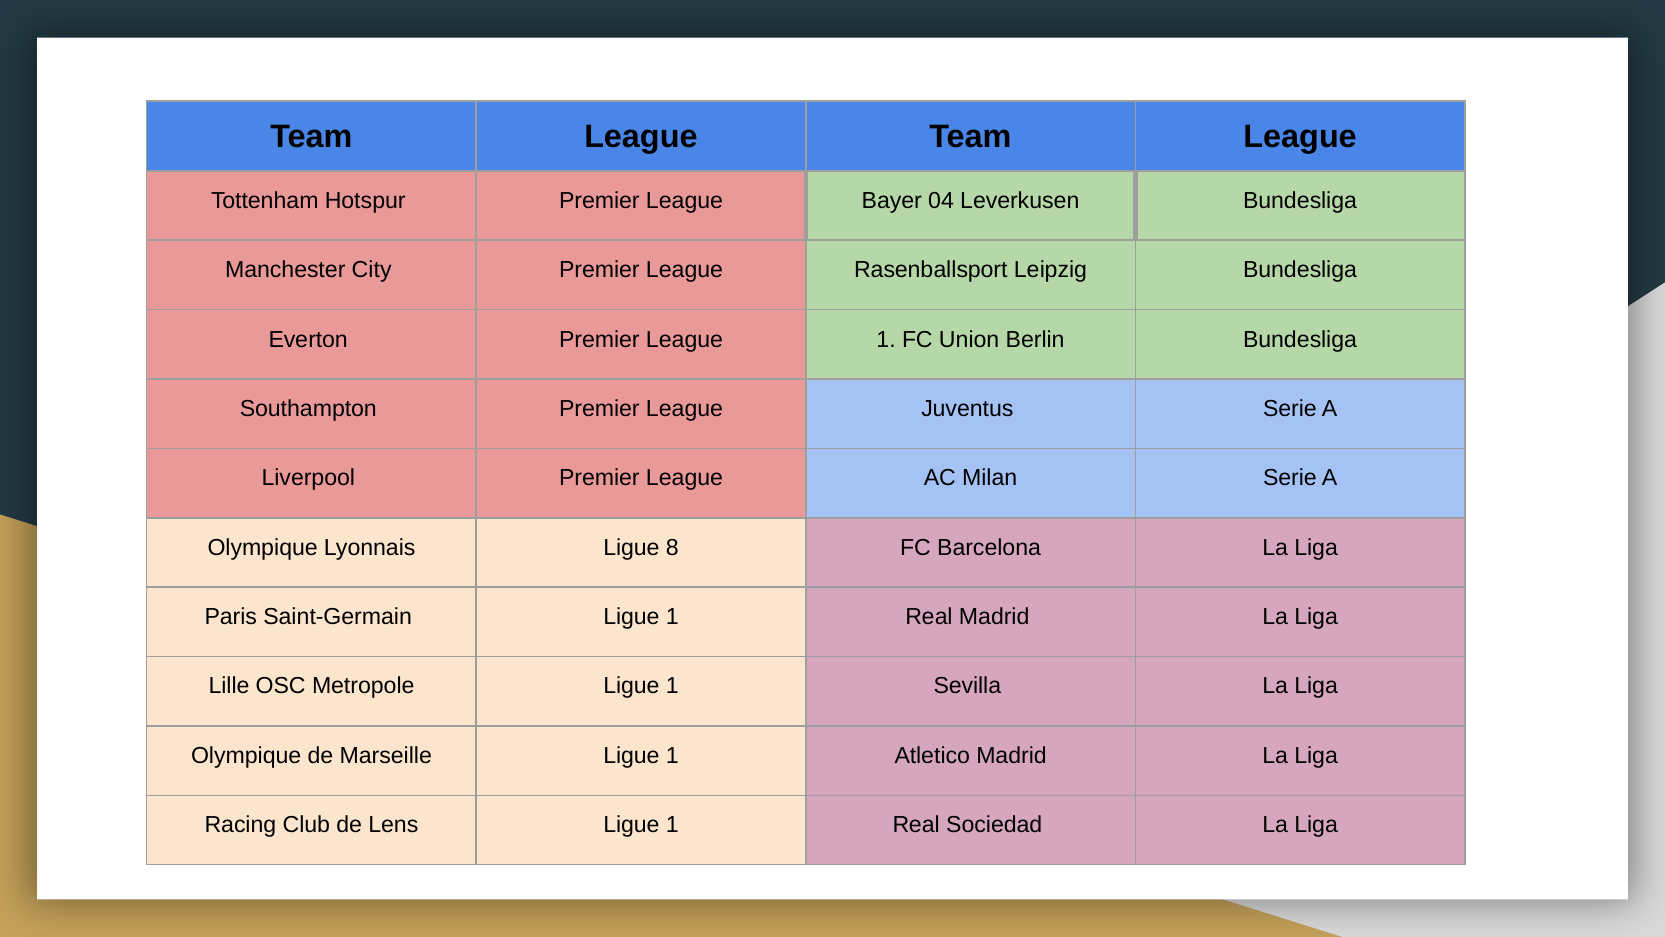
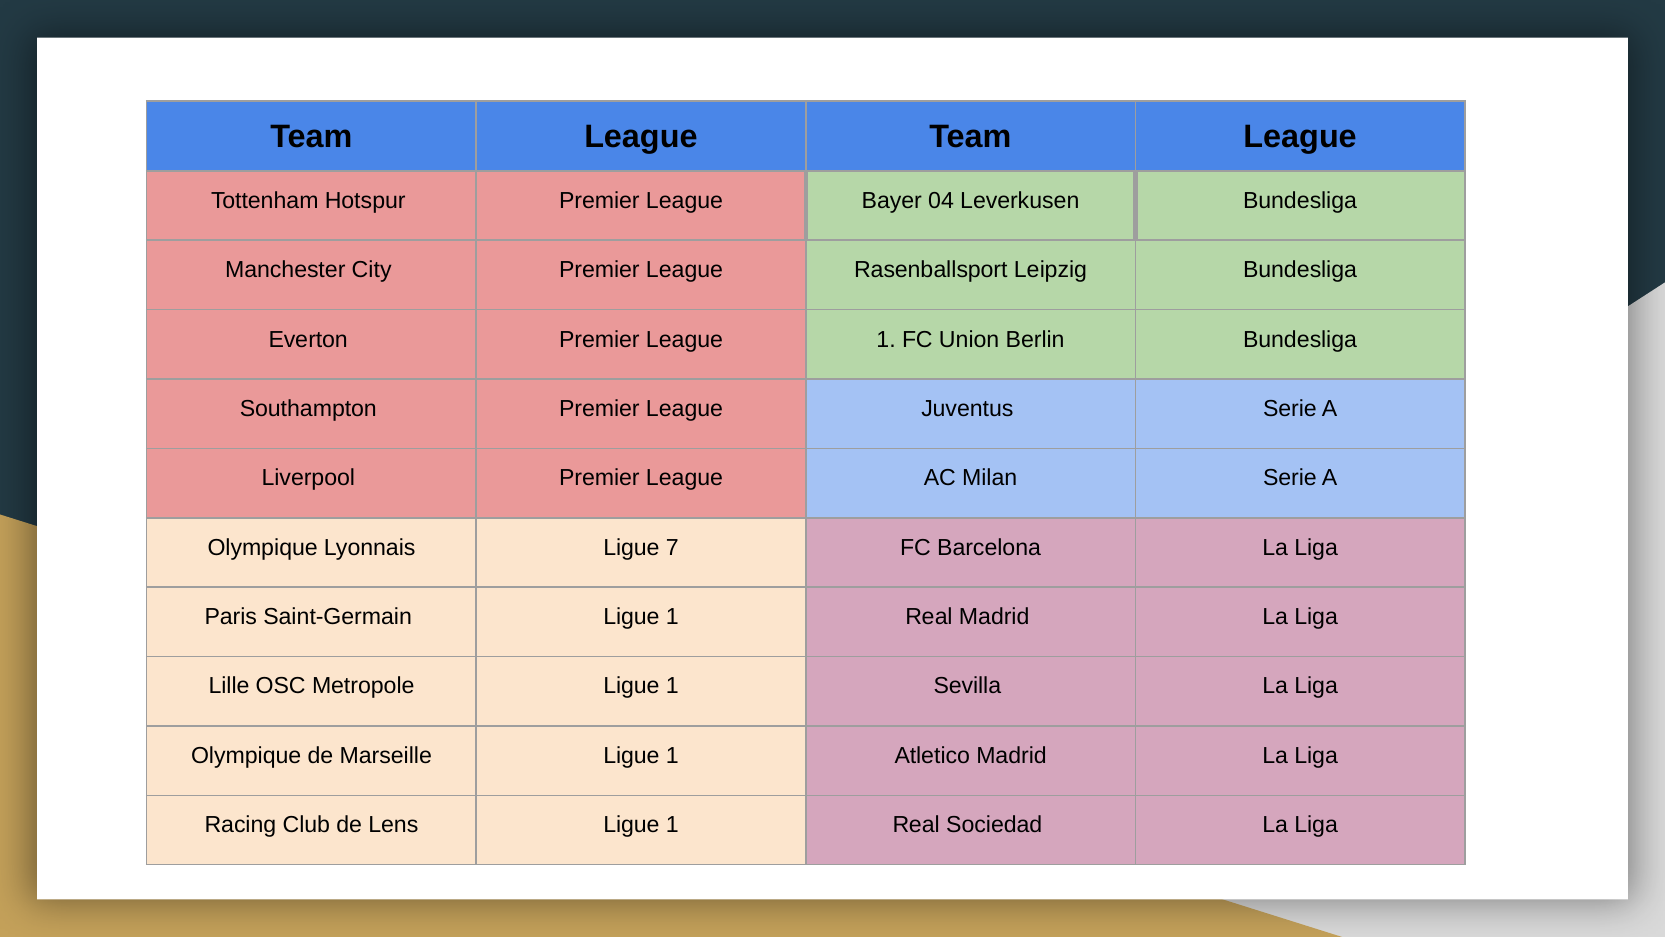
8: 8 -> 7
